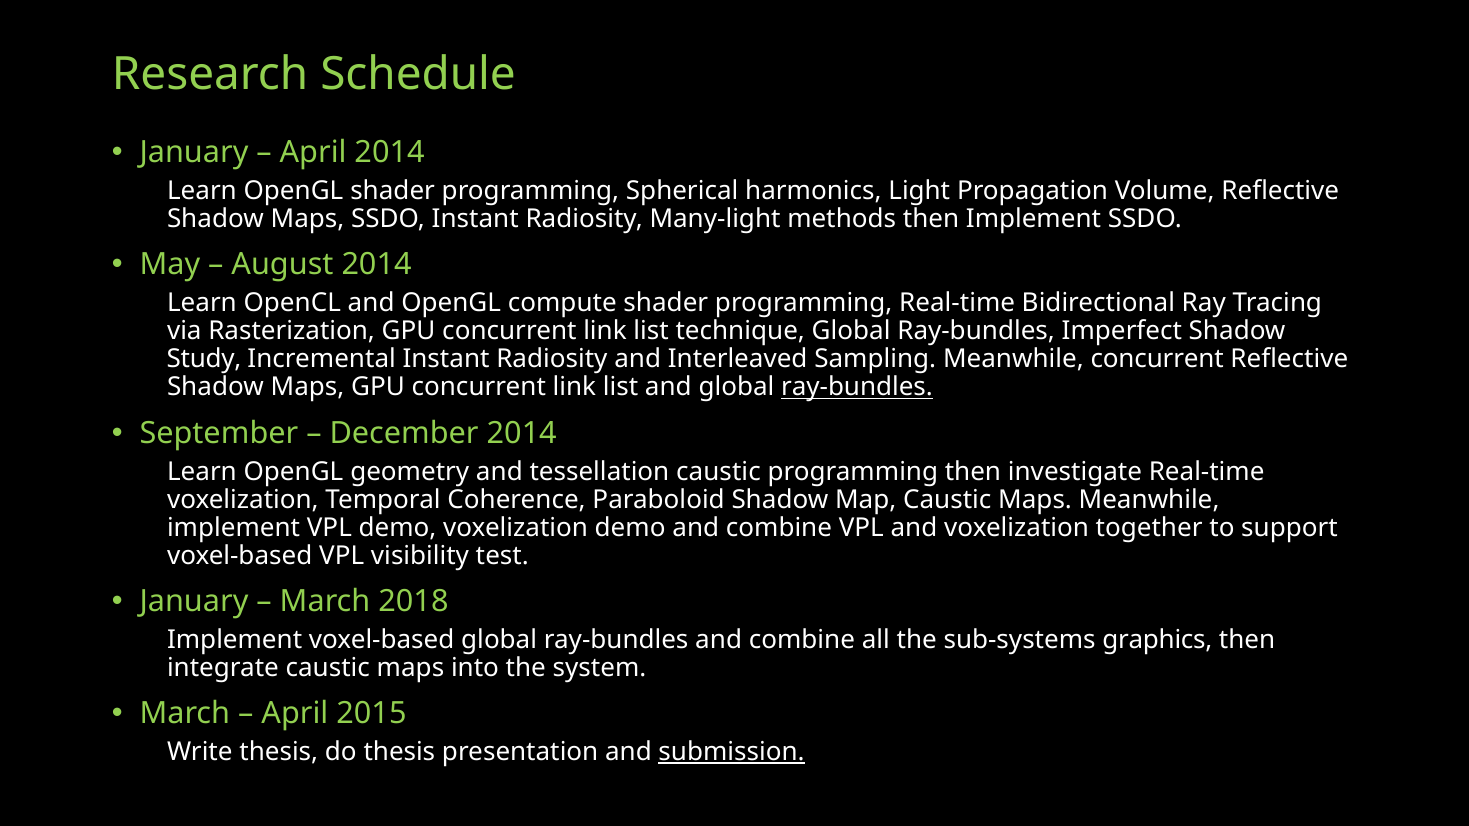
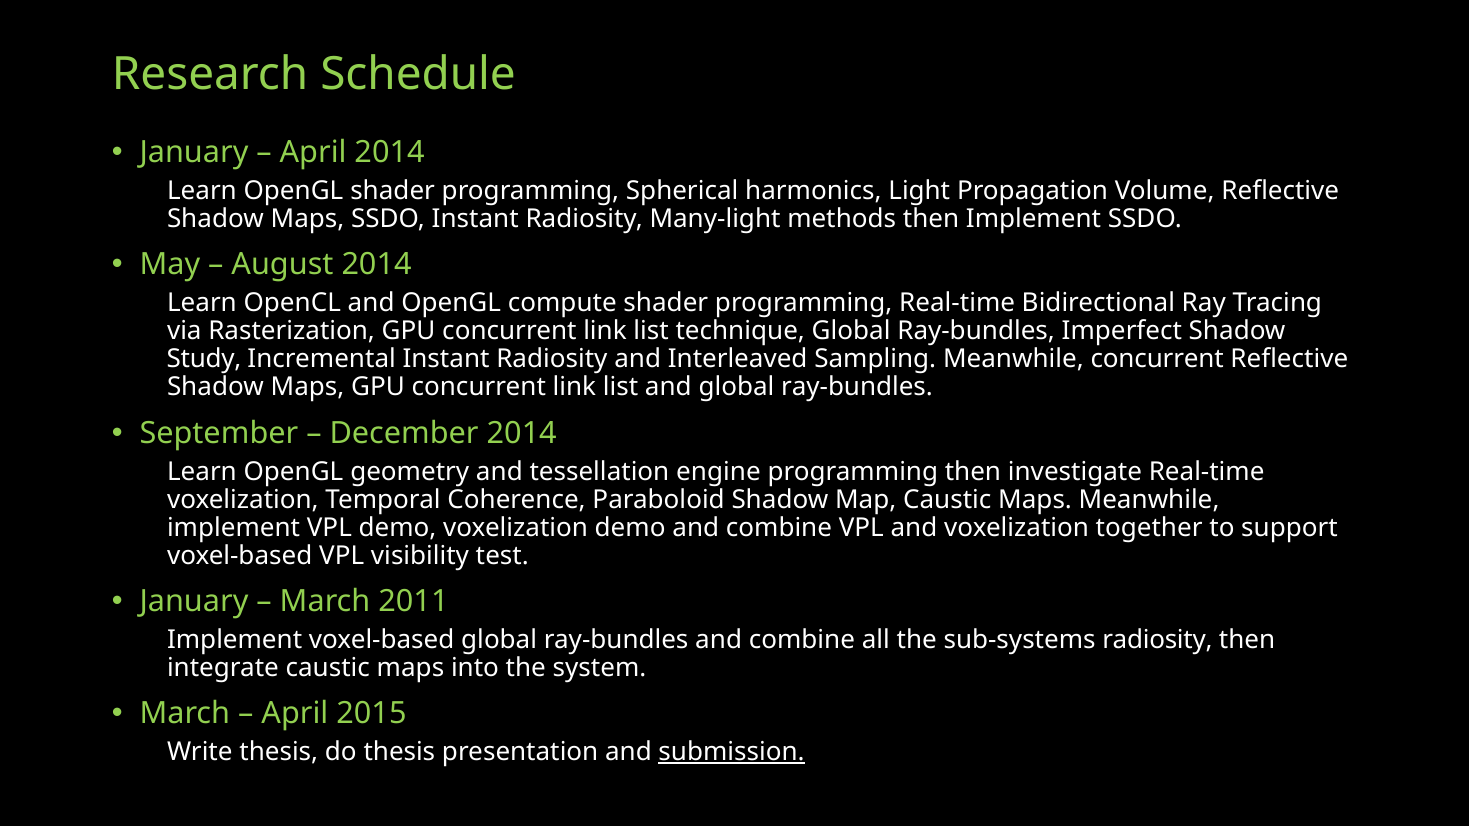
ray-bundles at (857, 388) underline: present -> none
tessellation caustic: caustic -> engine
2018: 2018 -> 2011
sub-systems graphics: graphics -> radiosity
